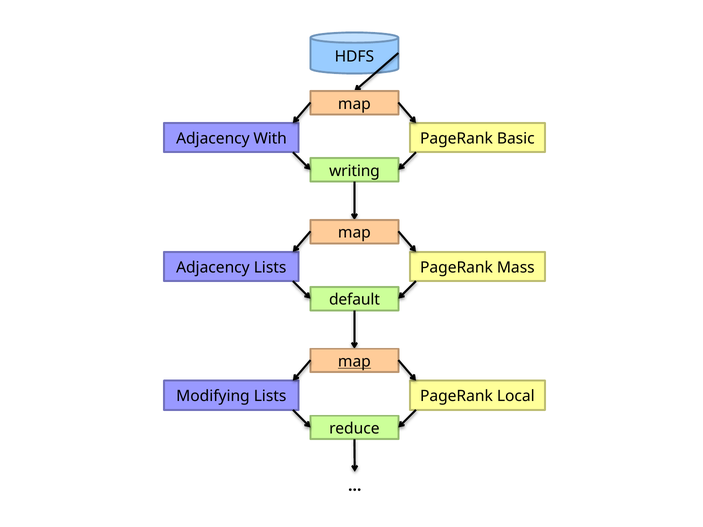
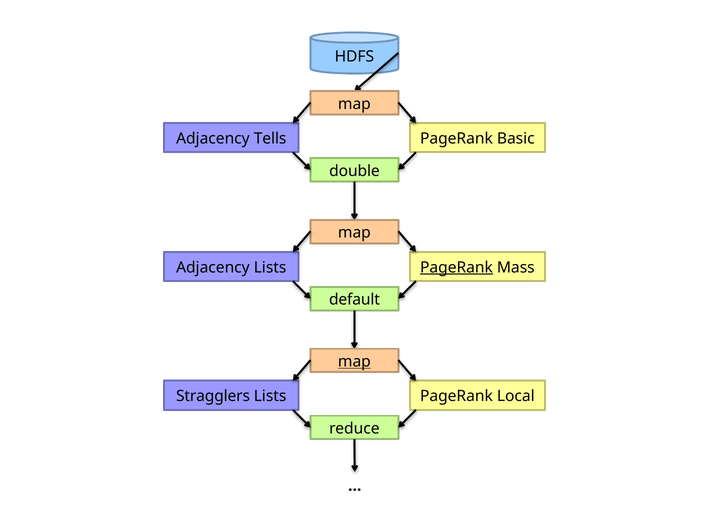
With: With -> Tells
writing: writing -> double
PageRank at (456, 268) underline: none -> present
Modifying: Modifying -> Stragglers
